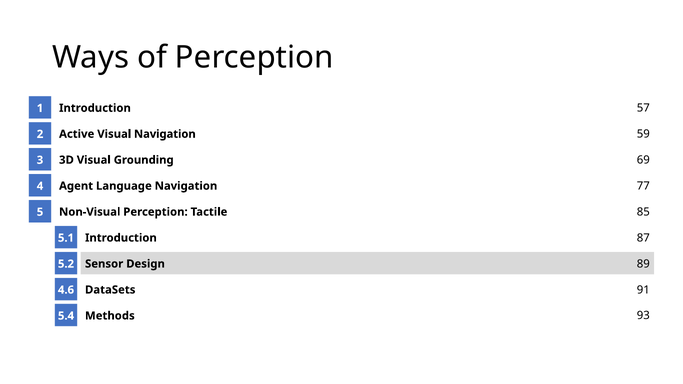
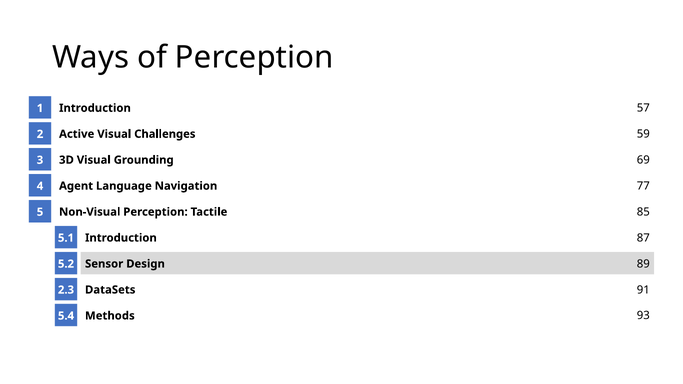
Visual Navigation: Navigation -> Challenges
4.6: 4.6 -> 2.3
